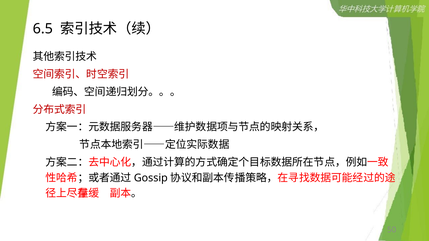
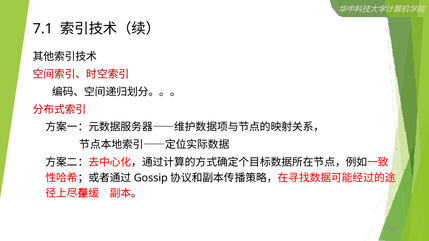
6.5: 6.5 -> 7.1
